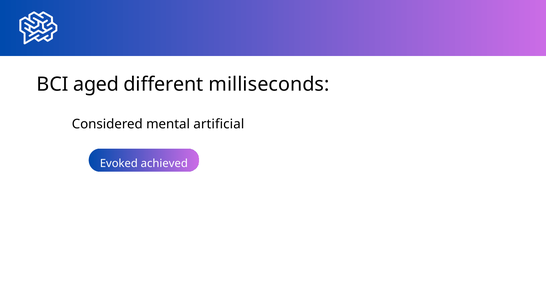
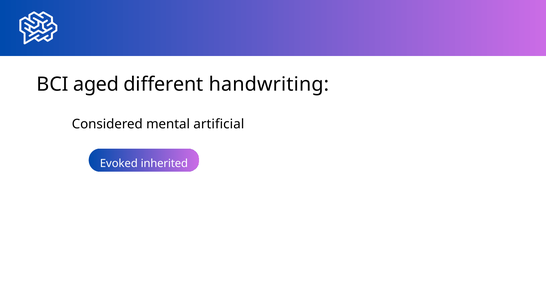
milliseconds: milliseconds -> handwriting
achieved: achieved -> inherited
